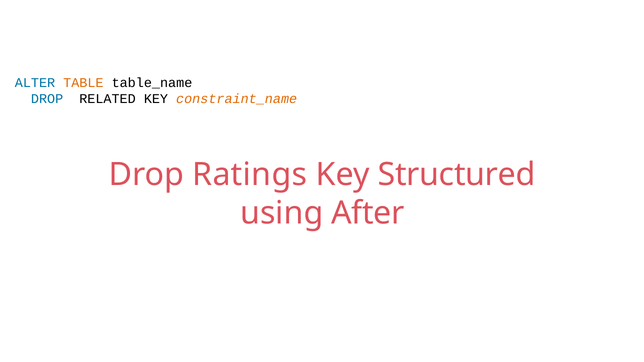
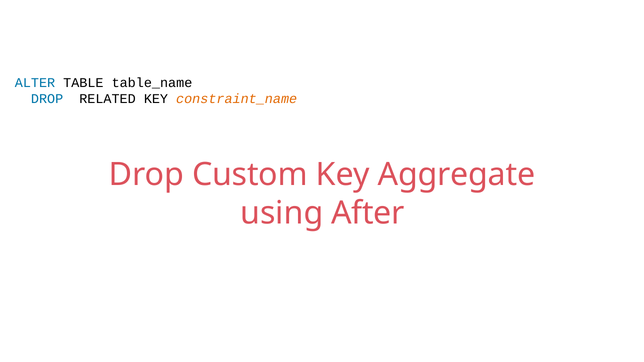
TABLE colour: orange -> black
Ratings: Ratings -> Custom
Structured: Structured -> Aggregate
